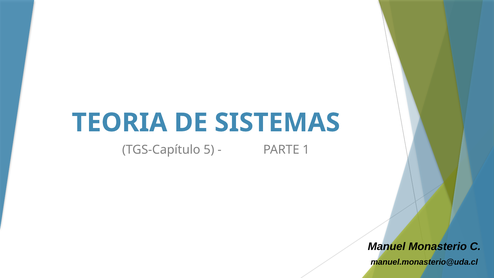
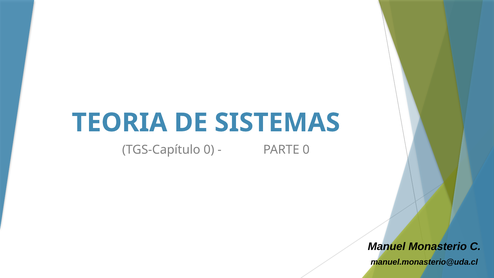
TGS-Capítulo 5: 5 -> 0
PARTE 1: 1 -> 0
